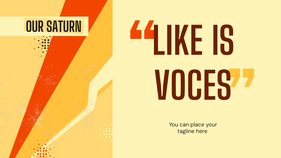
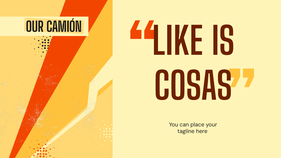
SATURN: SATURN -> CAMIÓN
VOCES: VOCES -> COSAS
